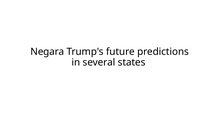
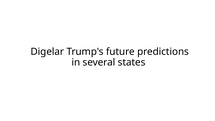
Negara: Negara -> Digelar
